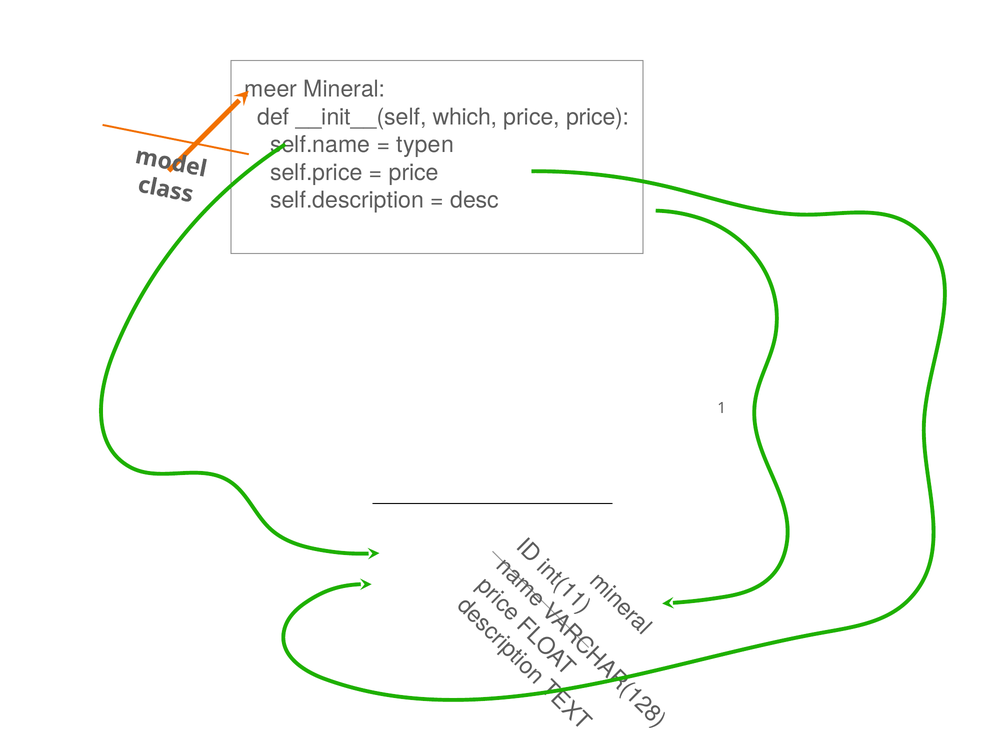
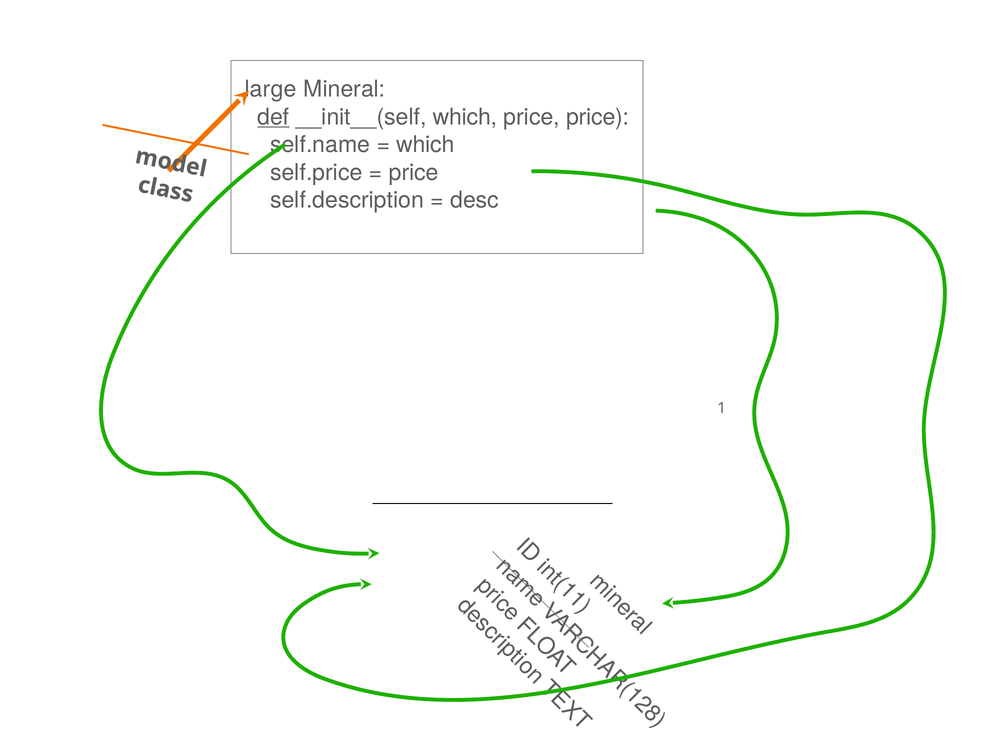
meer: meer -> large
def underline: none -> present
typen at (425, 145): typen -> which
